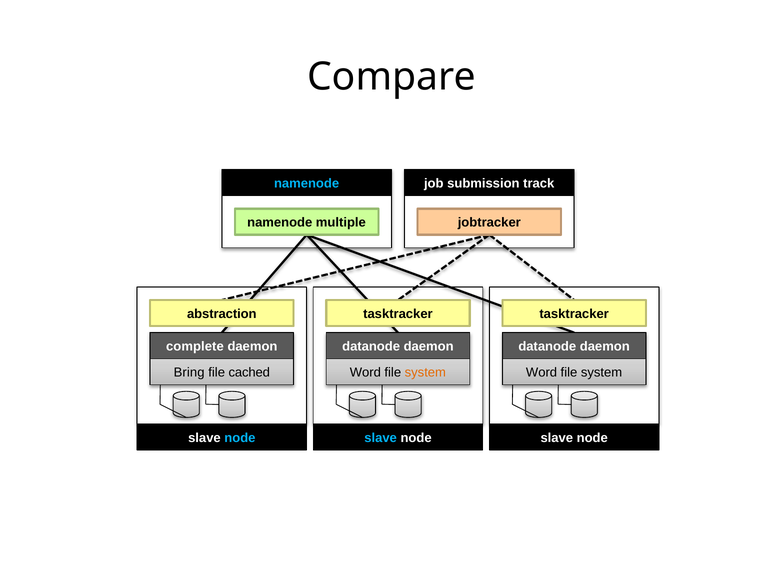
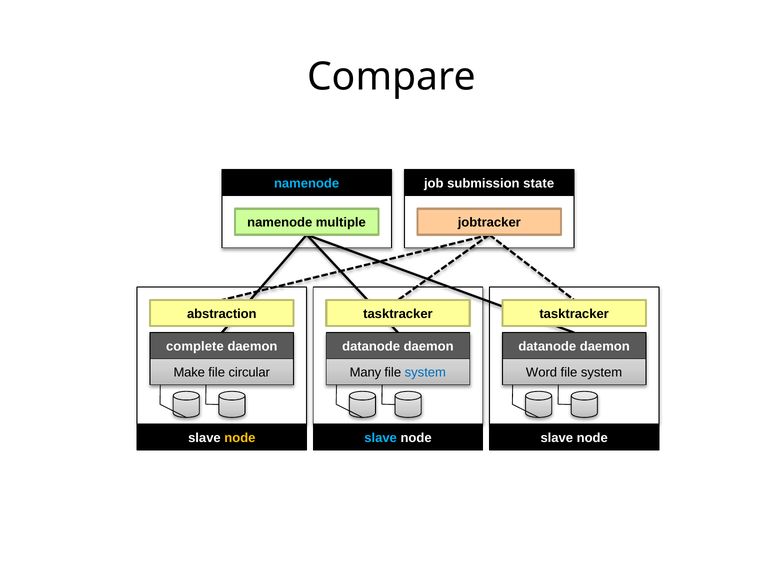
track: track -> state
Bring: Bring -> Make
cached: cached -> circular
Word at (365, 373): Word -> Many
system at (425, 373) colour: orange -> blue
node at (240, 438) colour: light blue -> yellow
